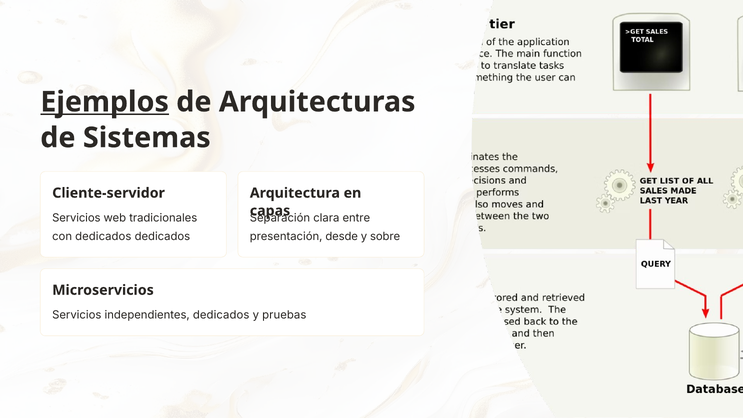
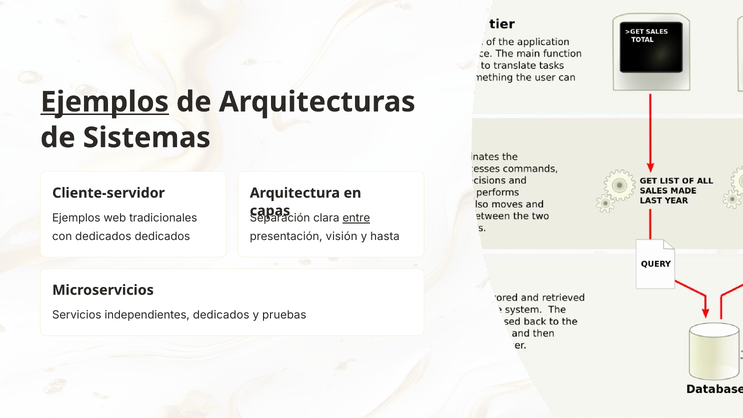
Servicios at (76, 218): Servicios -> Ejemplos
entre underline: none -> present
desde: desde -> visión
sobre: sobre -> hasta
